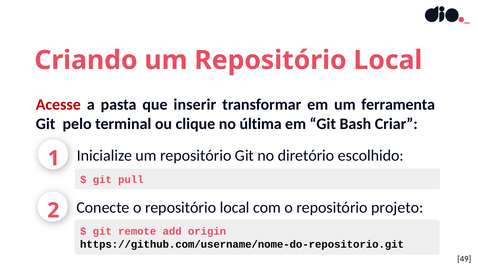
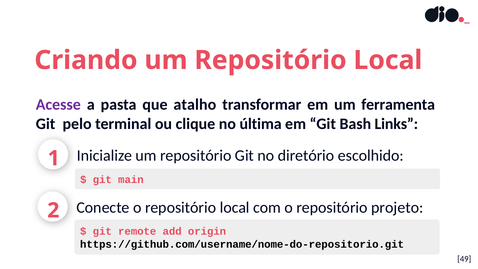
Acesse colour: red -> purple
inserir: inserir -> atalho
Criar: Criar -> Links
pull: pull -> main
